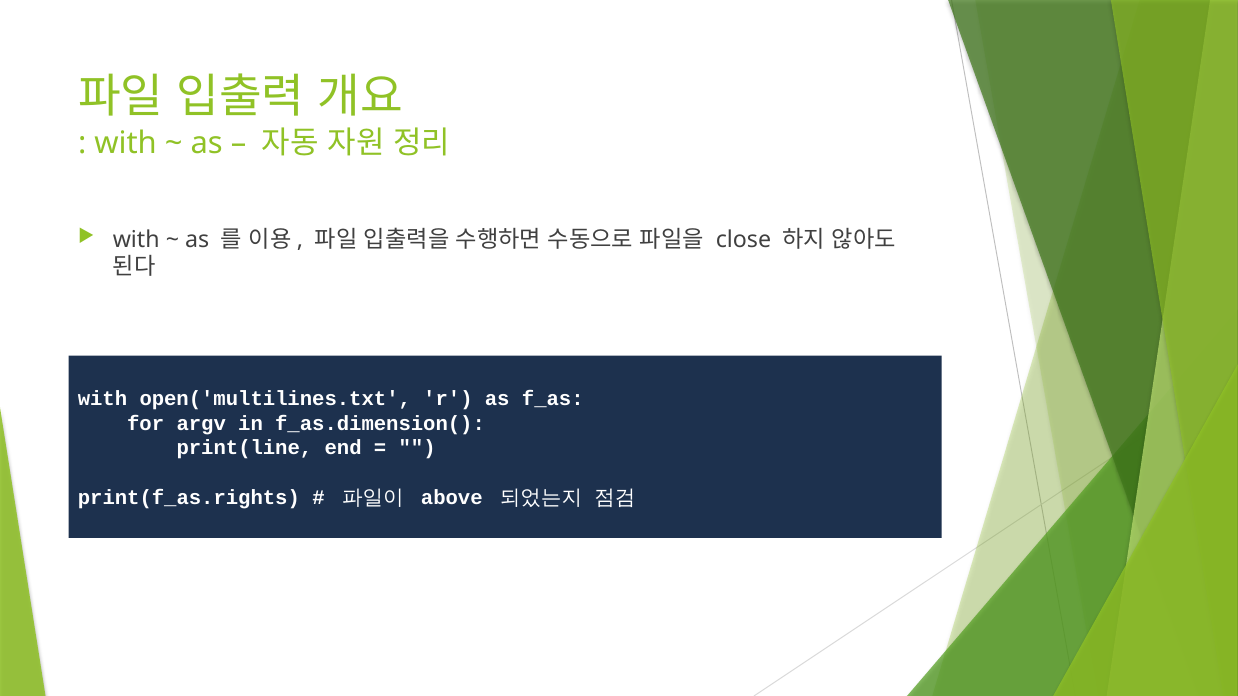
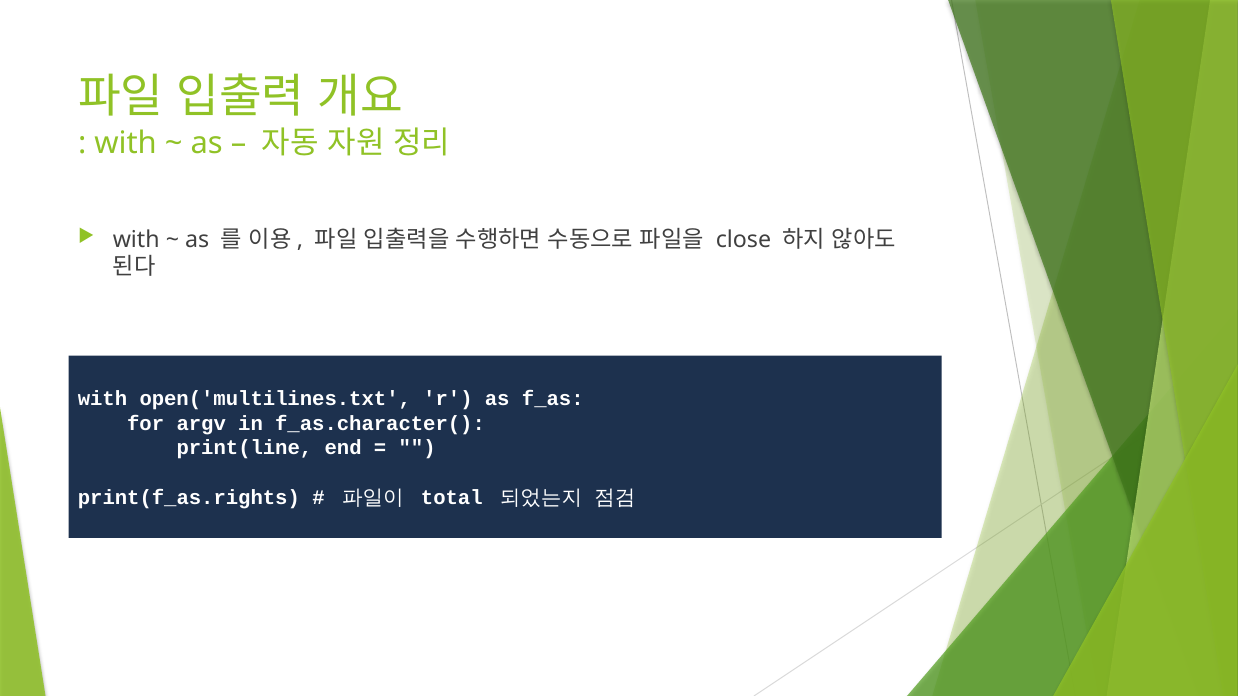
f_as.dimension(: f_as.dimension( -> f_as.character(
above: above -> total
